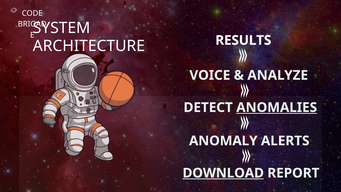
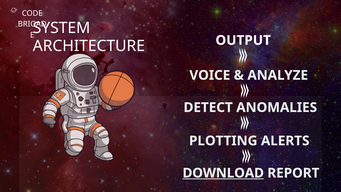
RESULTS: RESULTS -> OUTPUT
ANOMALIES underline: present -> none
ANOMALY: ANOMALY -> PLOTTING
